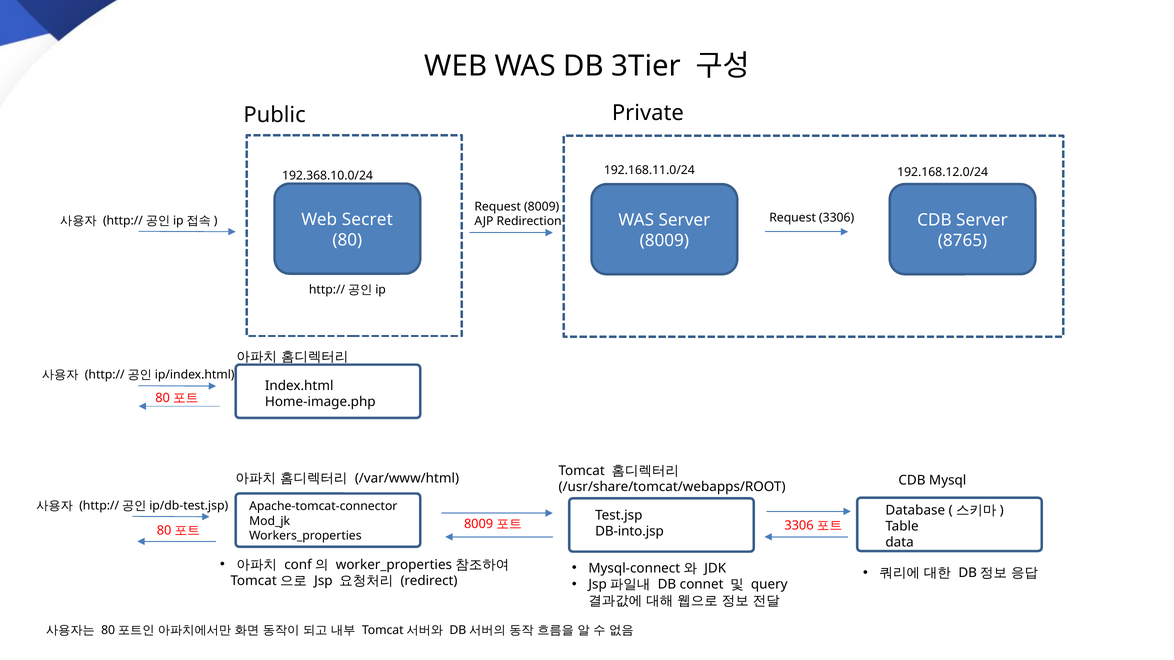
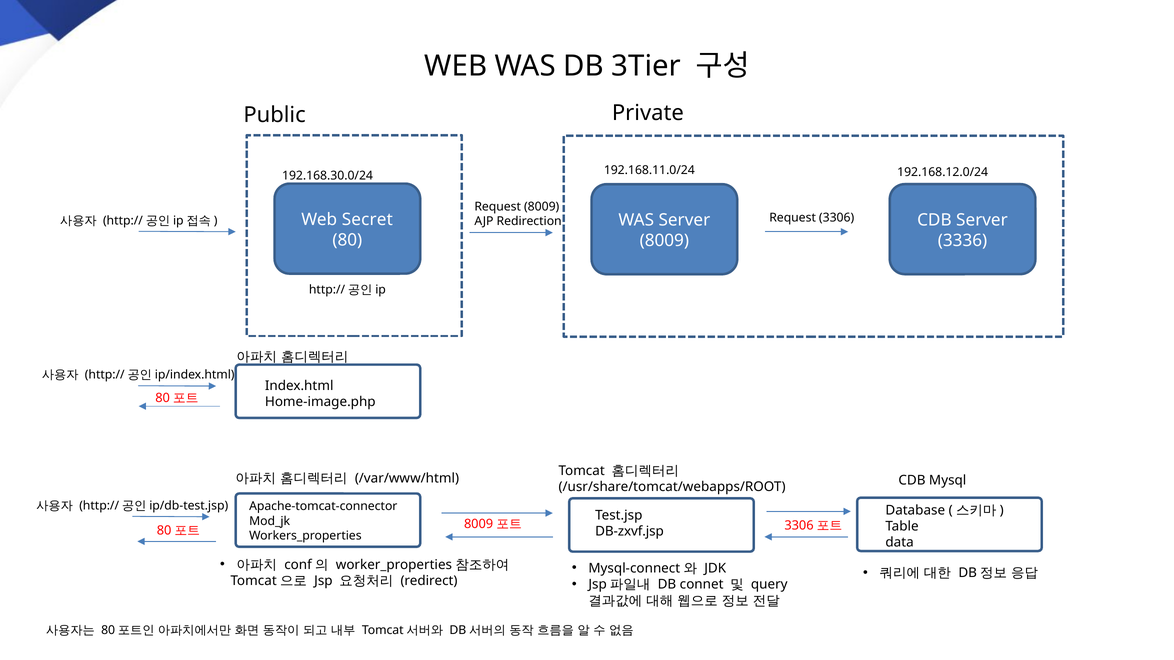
192.368.10.0/24: 192.368.10.0/24 -> 192.168.30.0/24
8765: 8765 -> 3336
DB-into.jsp: DB-into.jsp -> DB-zxvf.jsp
